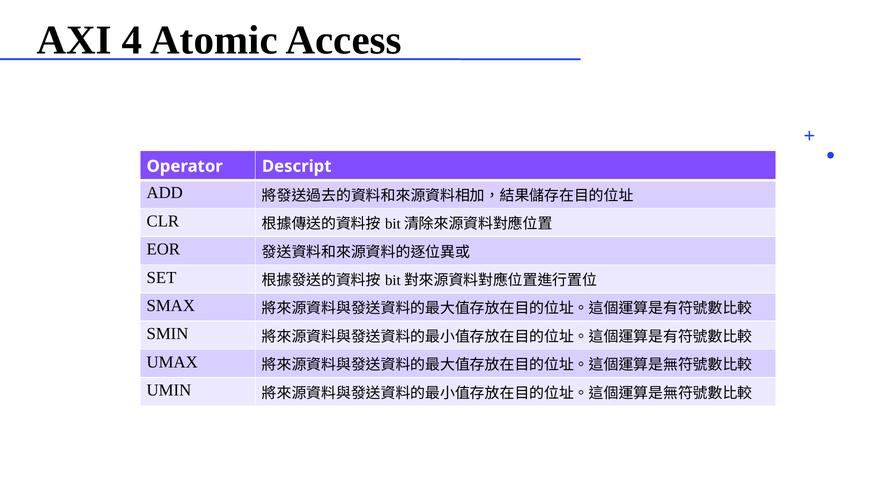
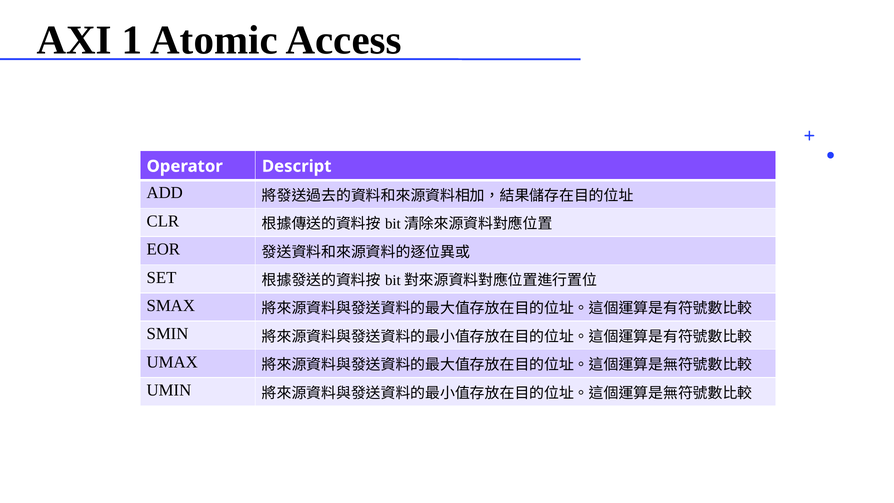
4: 4 -> 1
